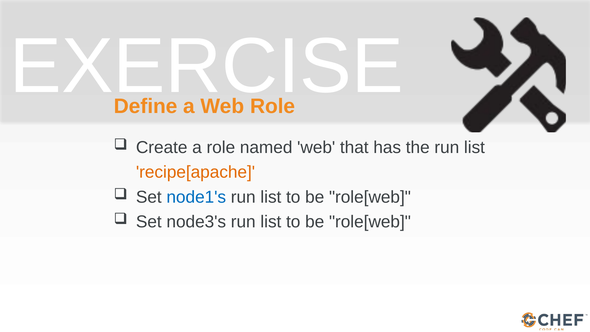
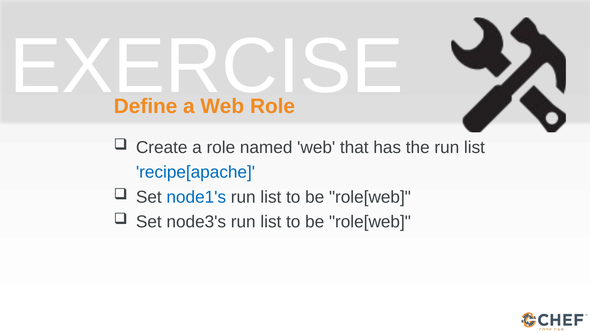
recipe[apache colour: orange -> blue
